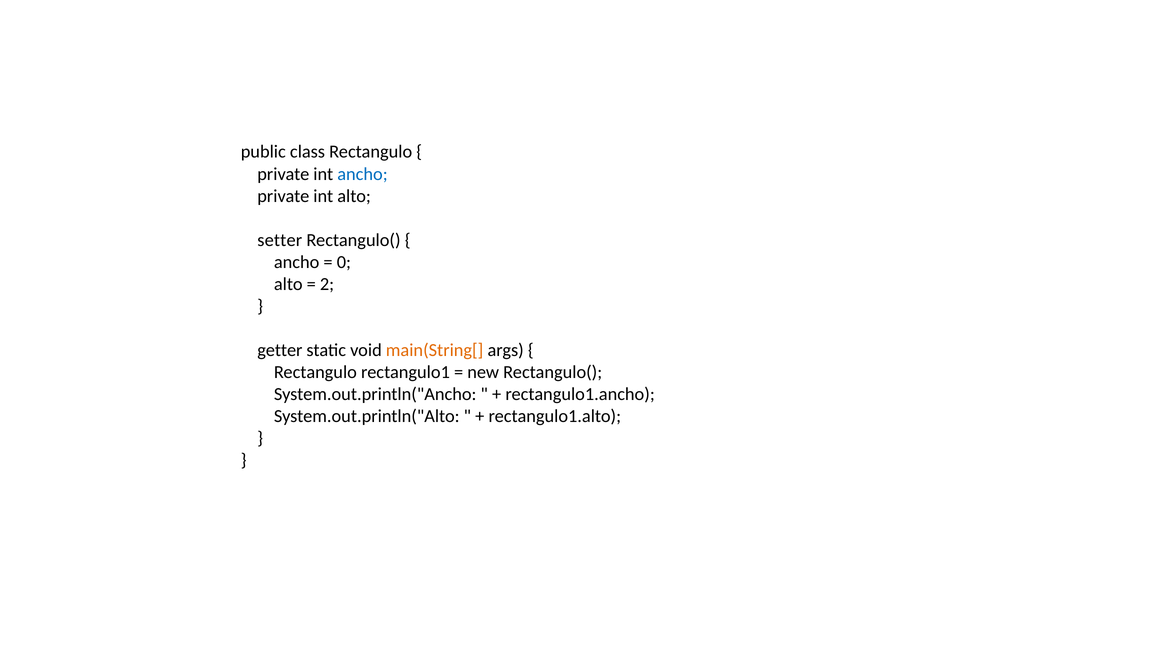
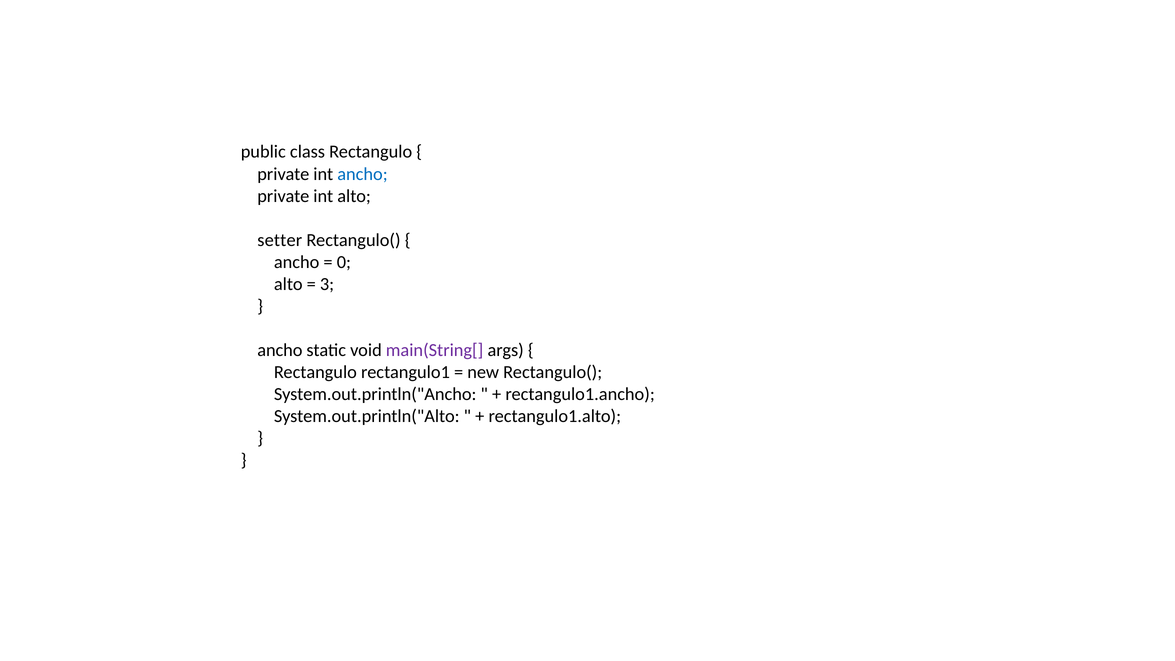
2: 2 -> 3
getter at (280, 350): getter -> ancho
main(String[ colour: orange -> purple
